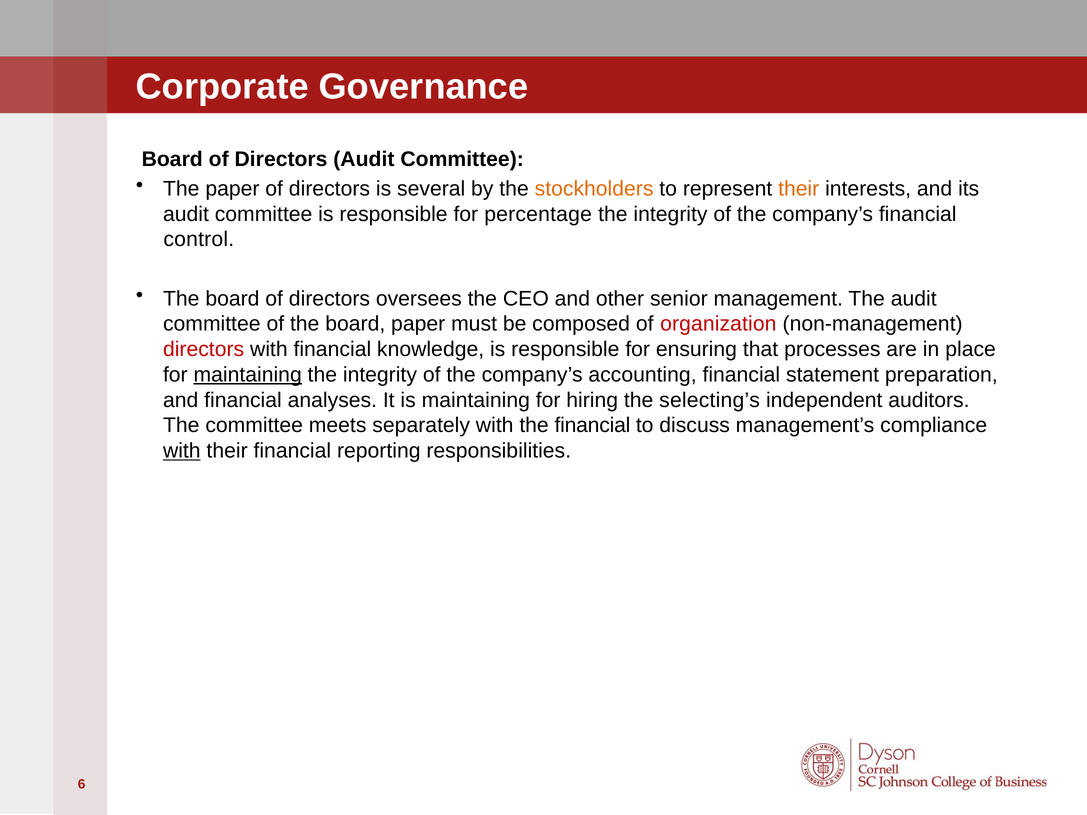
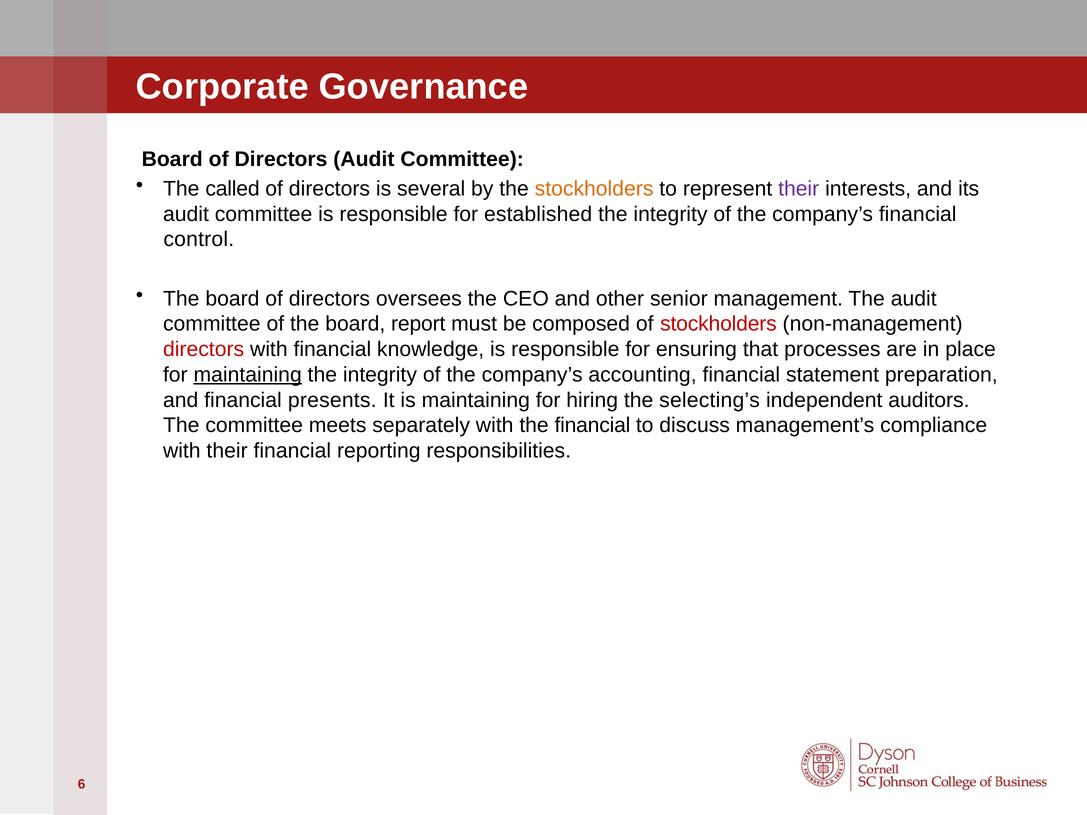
The paper: paper -> called
their at (799, 189) colour: orange -> purple
percentage: percentage -> established
board paper: paper -> report
of organization: organization -> stockholders
analyses: analyses -> presents
with at (182, 451) underline: present -> none
